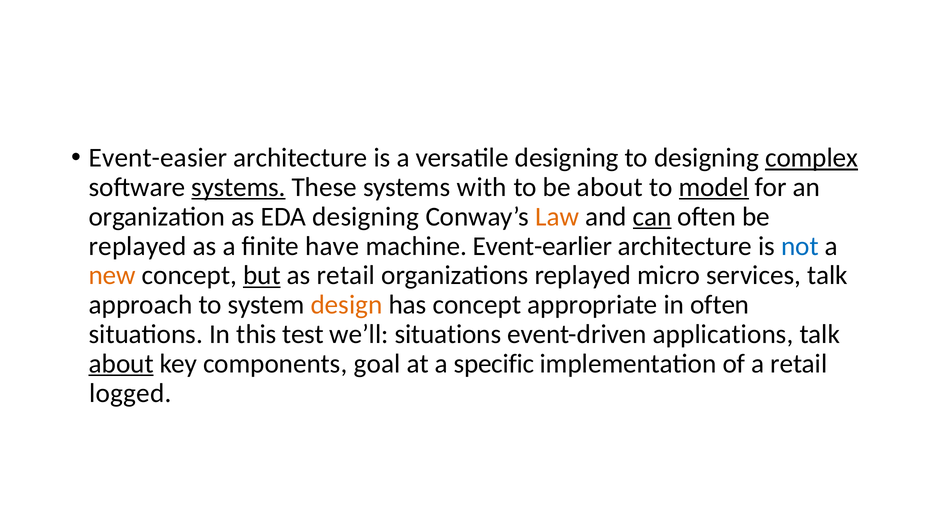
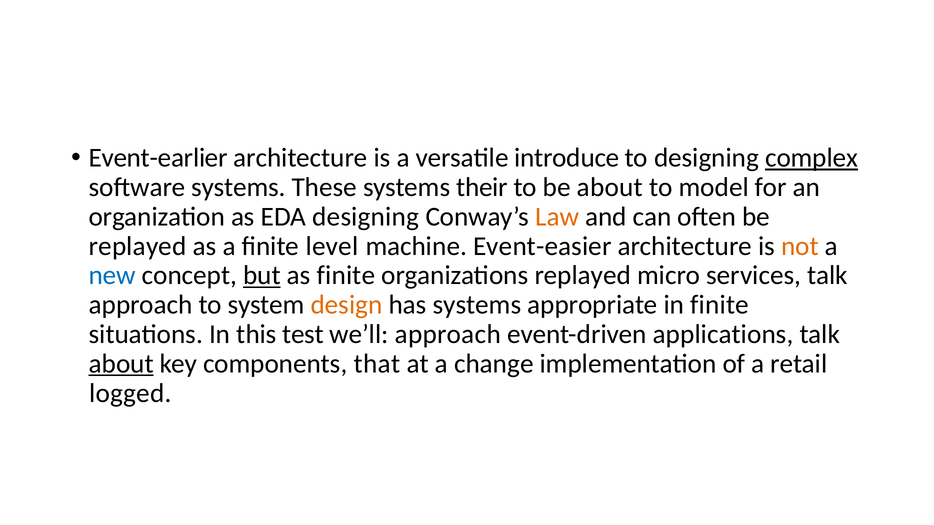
Event-easier: Event-easier -> Event-earlier
versatile designing: designing -> introduce
systems at (239, 187) underline: present -> none
with: with -> their
model underline: present -> none
can underline: present -> none
have: have -> level
Event-earlier: Event-earlier -> Event-easier
not colour: blue -> orange
new colour: orange -> blue
as retail: retail -> finite
has concept: concept -> systems
in often: often -> finite
we’ll situations: situations -> approach
goal: goal -> that
specific: specific -> change
